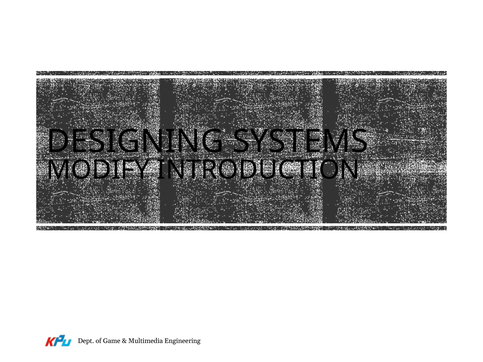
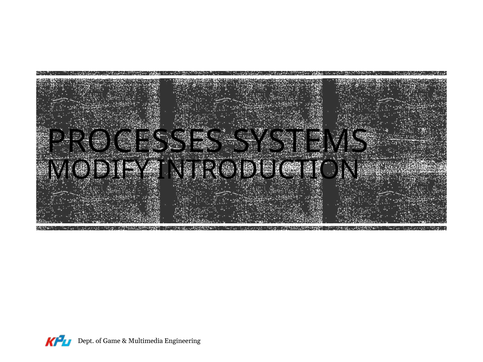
DESIGNING: DESIGNING -> PROCESSES
